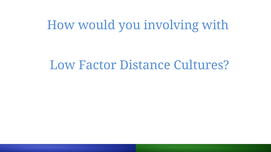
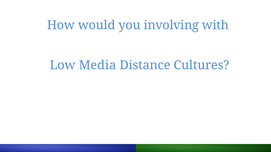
Factor: Factor -> Media
